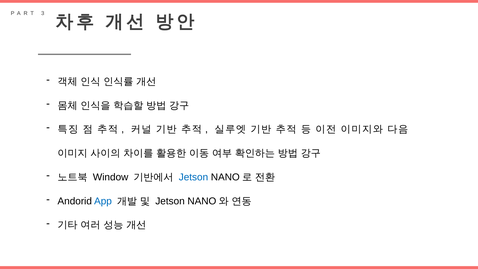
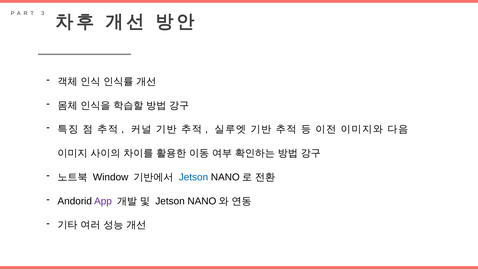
App colour: blue -> purple
